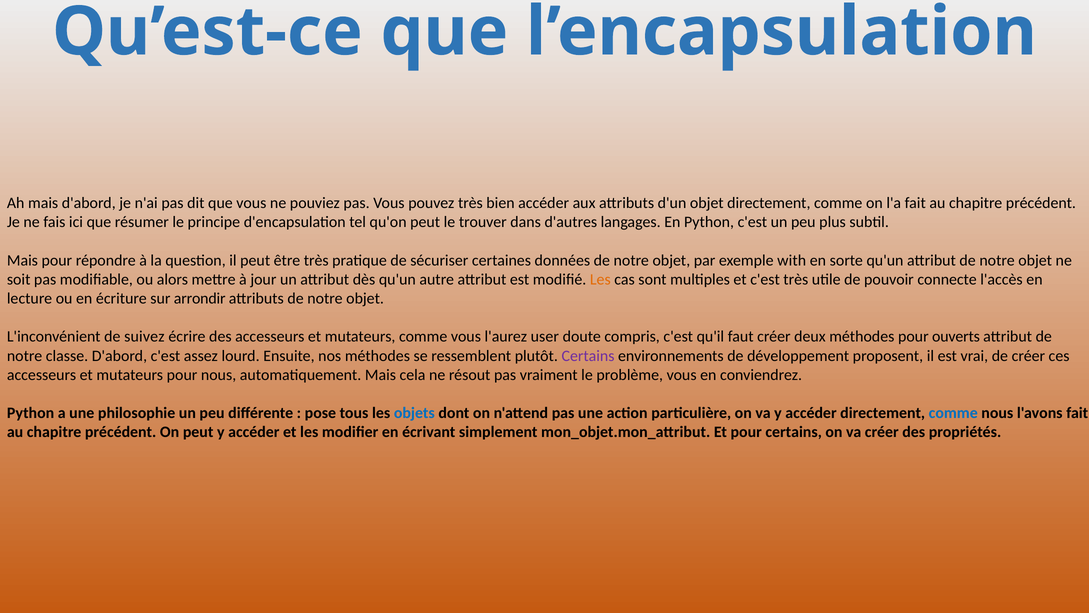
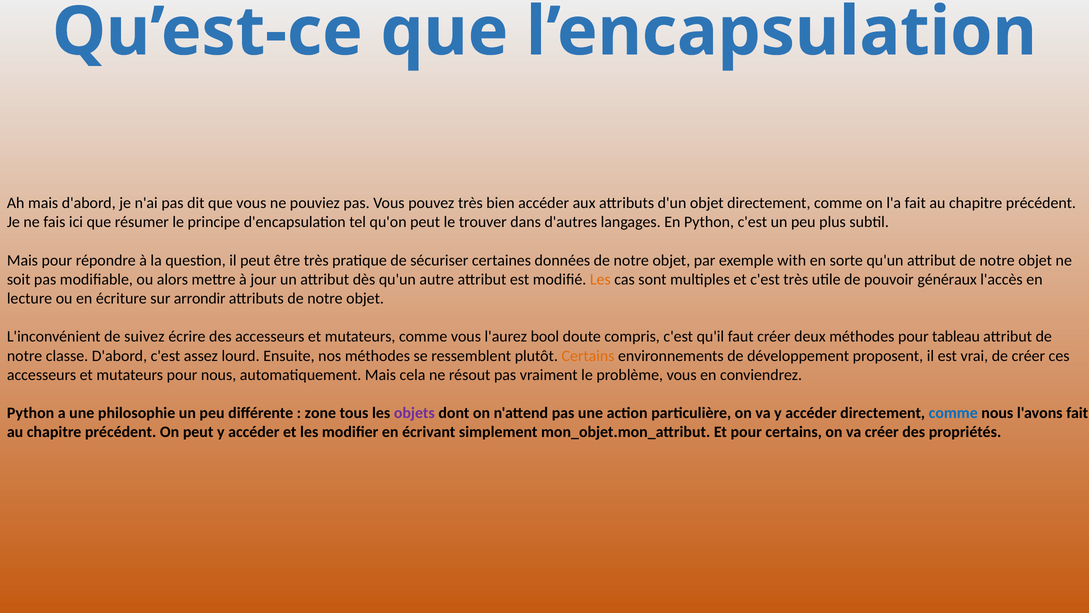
connecte: connecte -> généraux
user: user -> bool
ouverts: ouverts -> tableau
Certains at (588, 356) colour: purple -> orange
pose: pose -> zone
objets colour: blue -> purple
